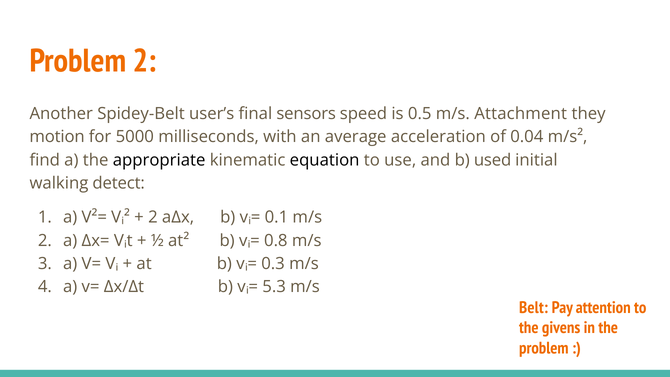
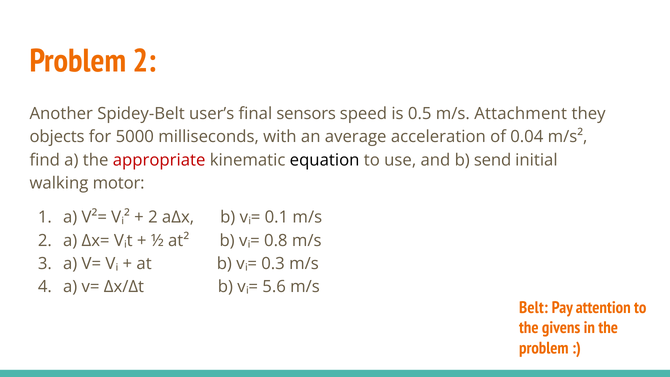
motion: motion -> objects
appropriate colour: black -> red
used: used -> send
detect: detect -> motor
5.3: 5.3 -> 5.6
